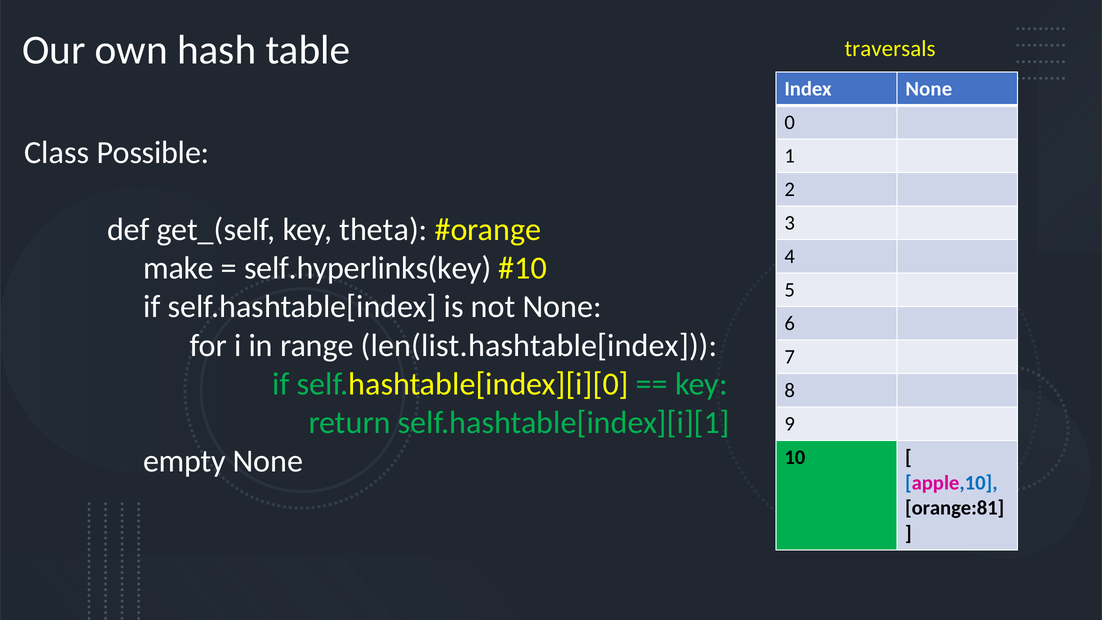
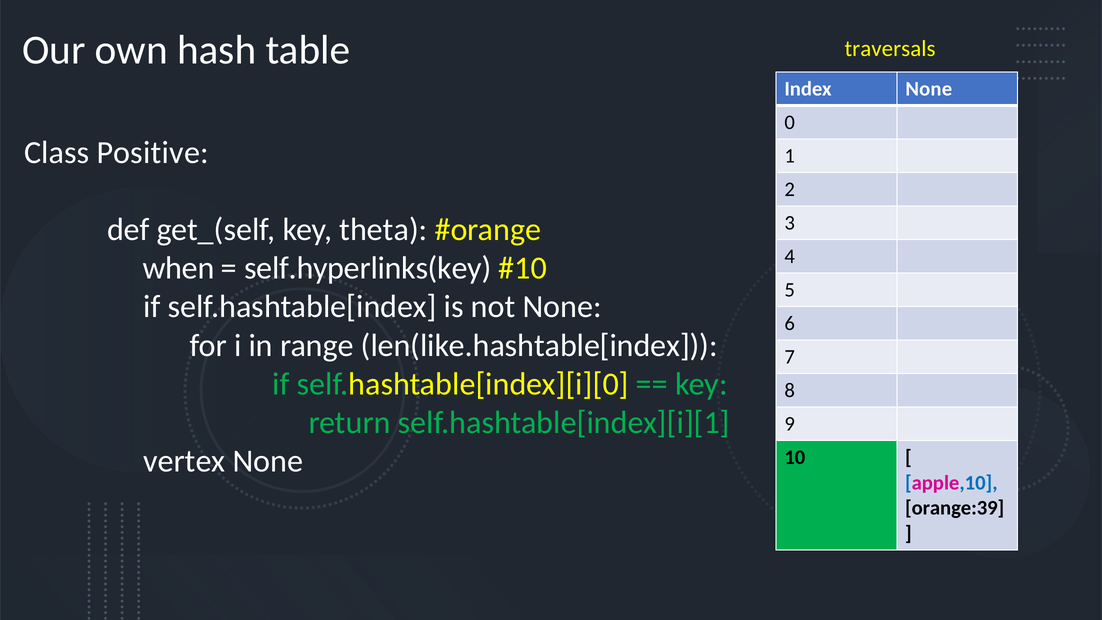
Possible: Possible -> Positive
make: make -> when
len(list.hashtable[index: len(list.hashtable[index -> len(like.hashtable[index
empty: empty -> vertex
orange:81: orange:81 -> orange:39
